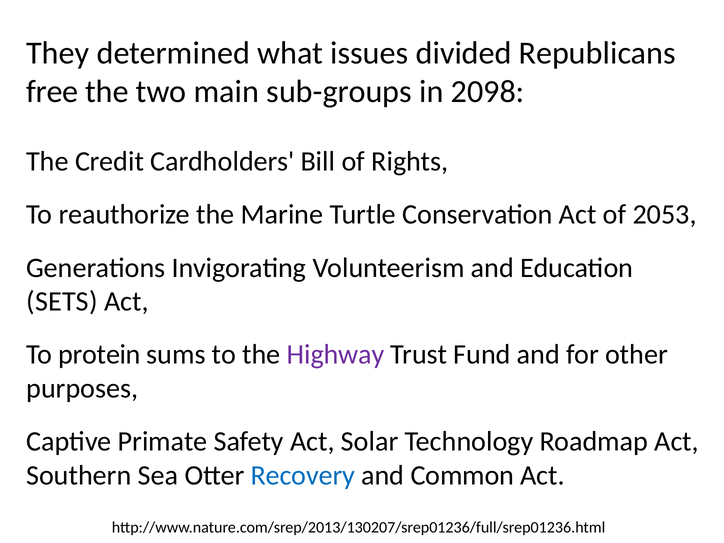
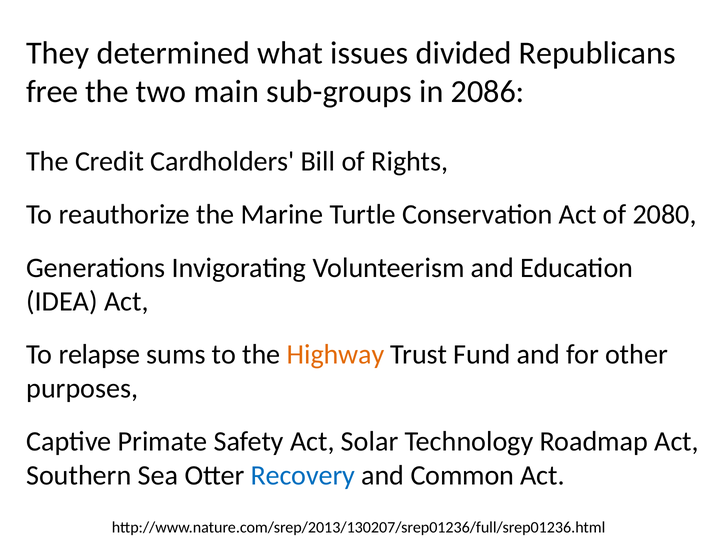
2098: 2098 -> 2086
2053: 2053 -> 2080
SETS: SETS -> IDEA
protein: protein -> relapse
Highway colour: purple -> orange
